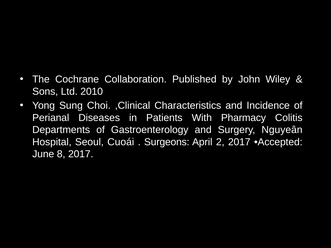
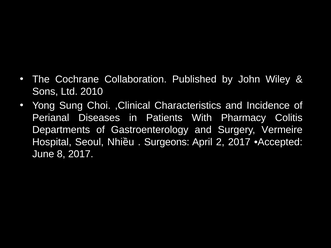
Nguyeân: Nguyeân -> Vermeire
Cuoái: Cuoái -> Nhiều
